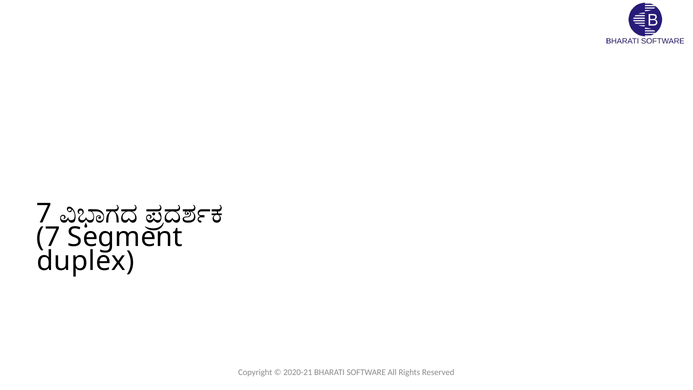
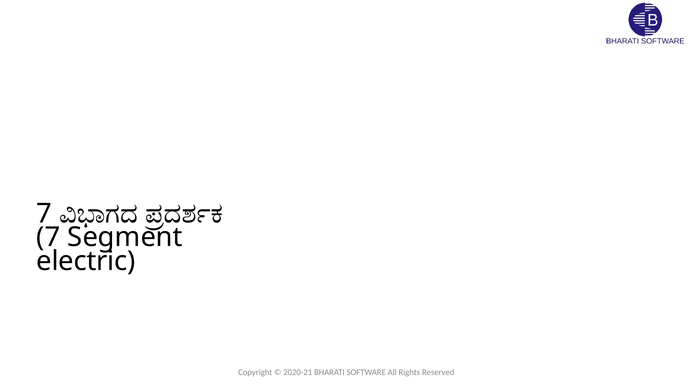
duplex: duplex -> electric
